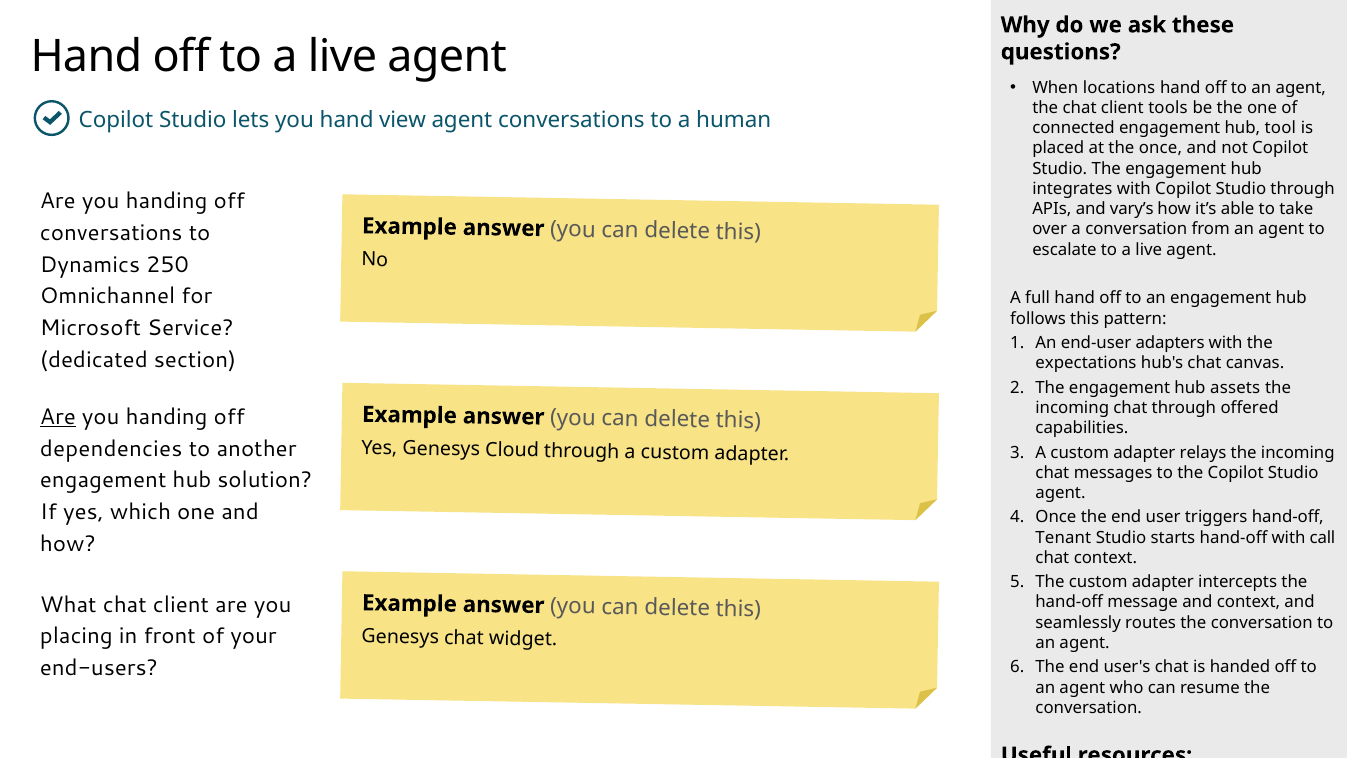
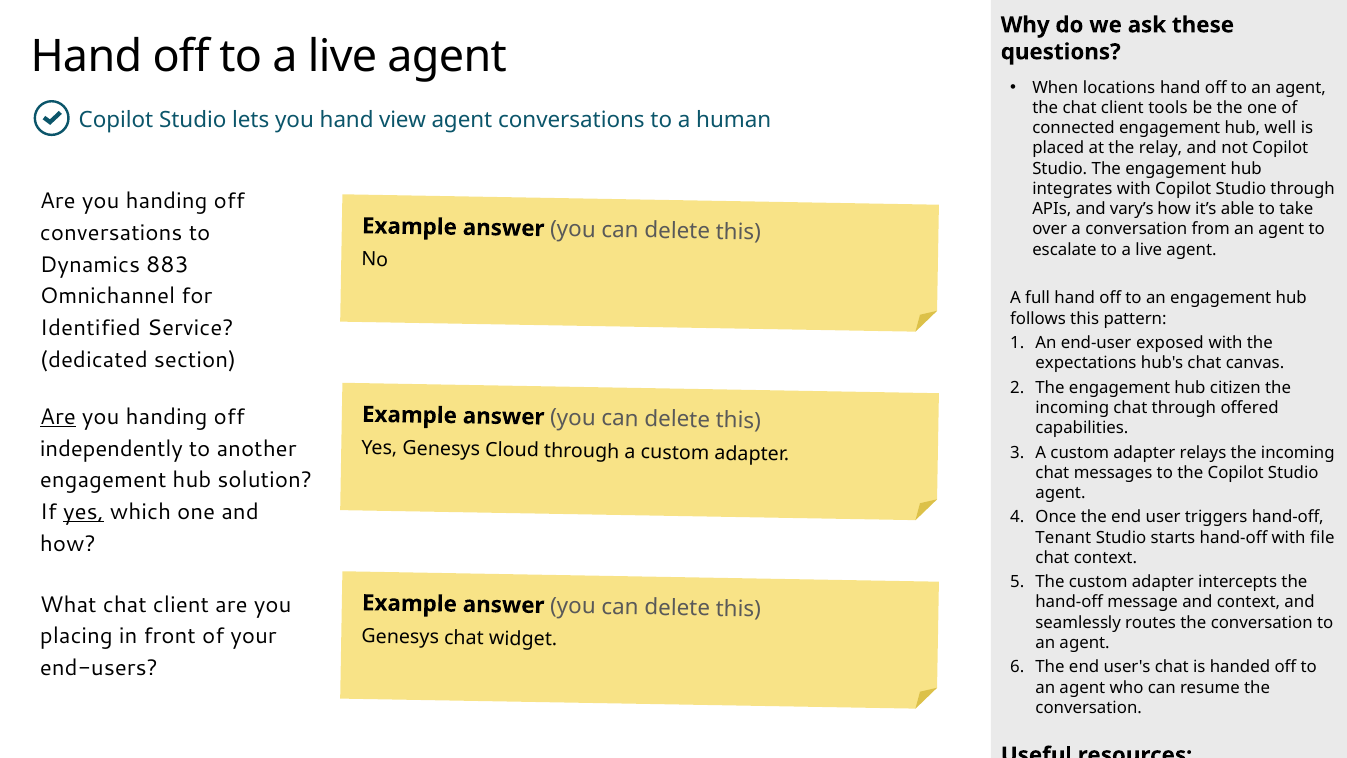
tool: tool -> well
the once: once -> relay
250: 250 -> 883
Microsoft: Microsoft -> Identified
adapters: adapters -> exposed
assets: assets -> citizen
dependencies: dependencies -> independently
yes at (83, 512) underline: none -> present
call: call -> file
